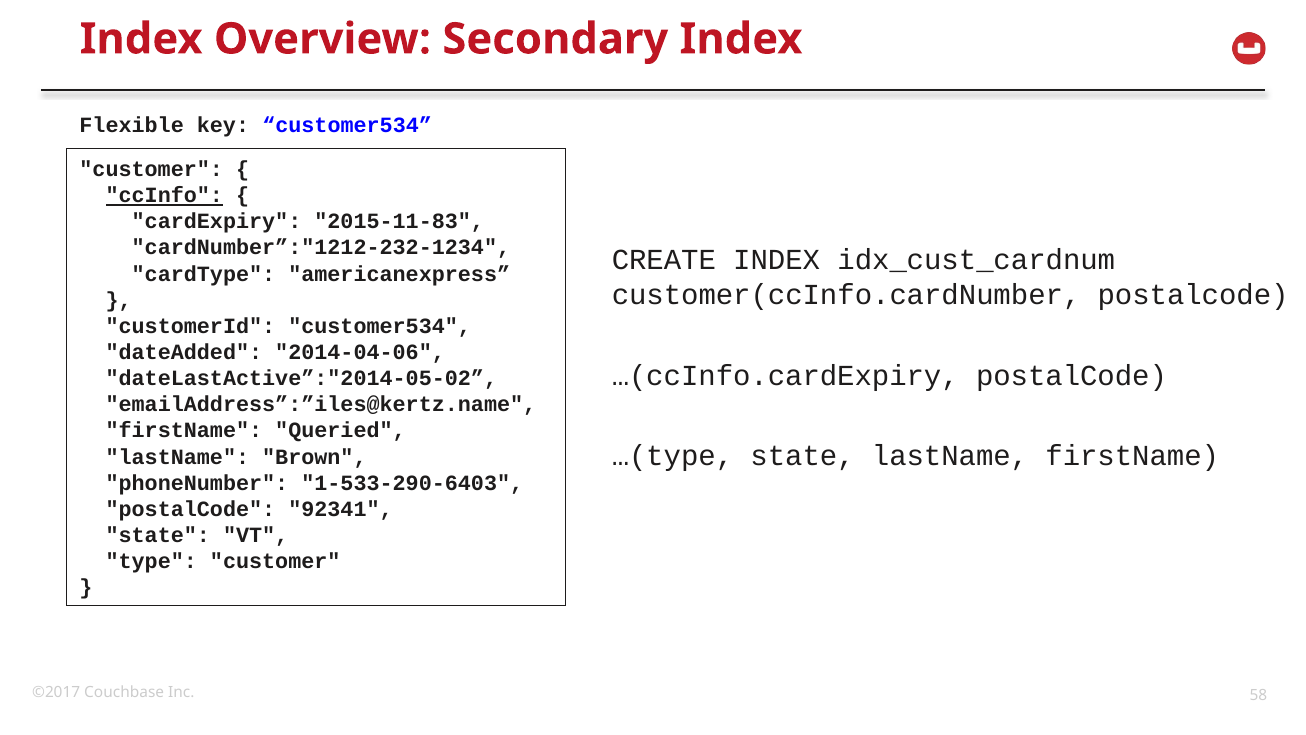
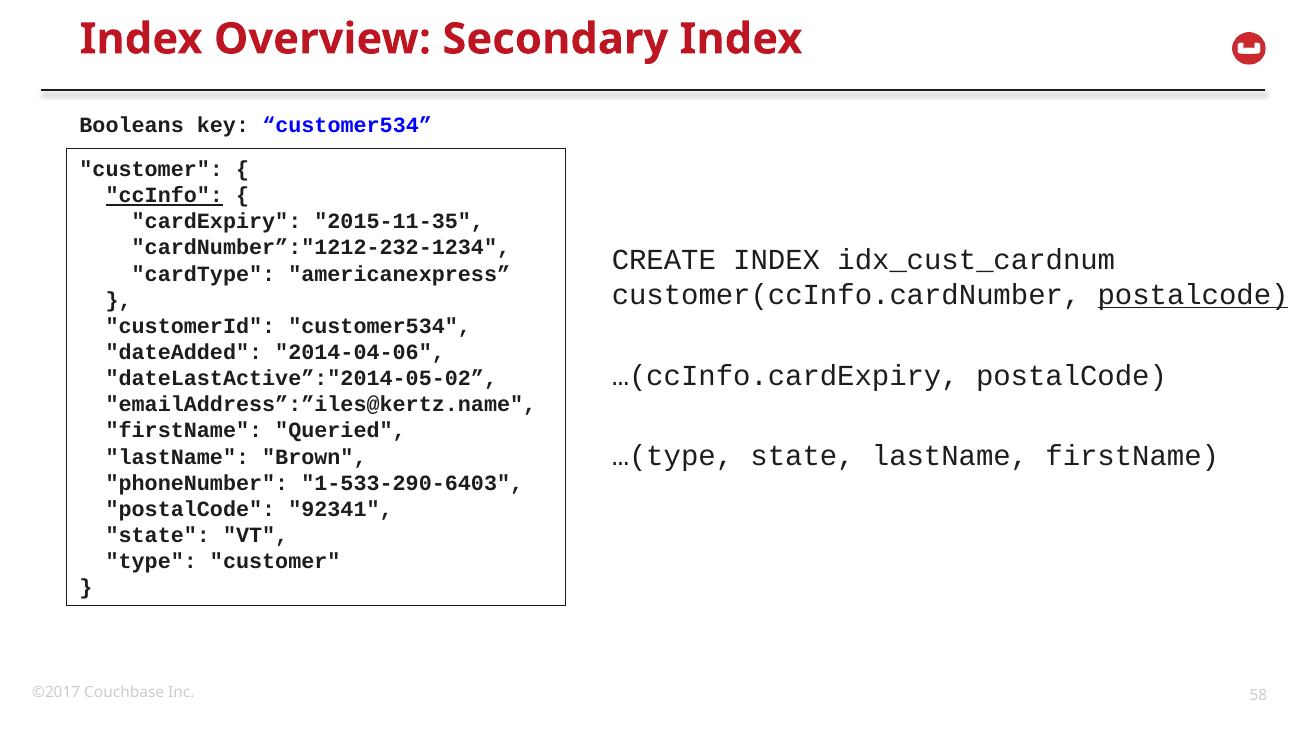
Flexible: Flexible -> Booleans
2015-11-83: 2015-11-83 -> 2015-11-35
postalcode at (1193, 295) underline: none -> present
